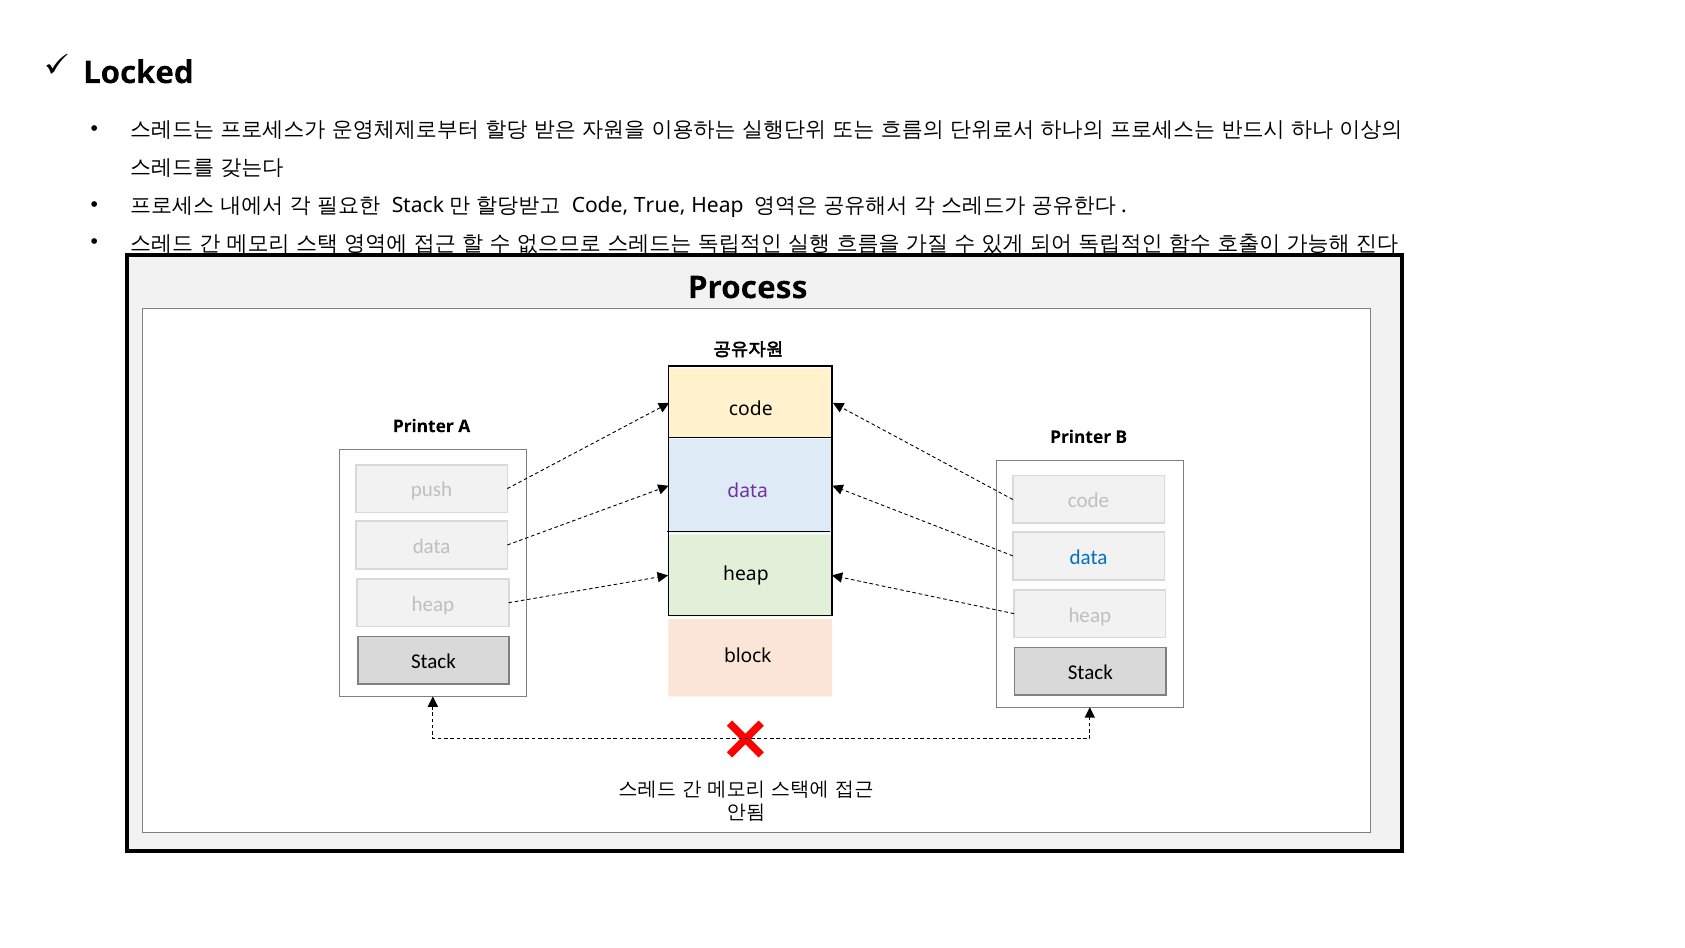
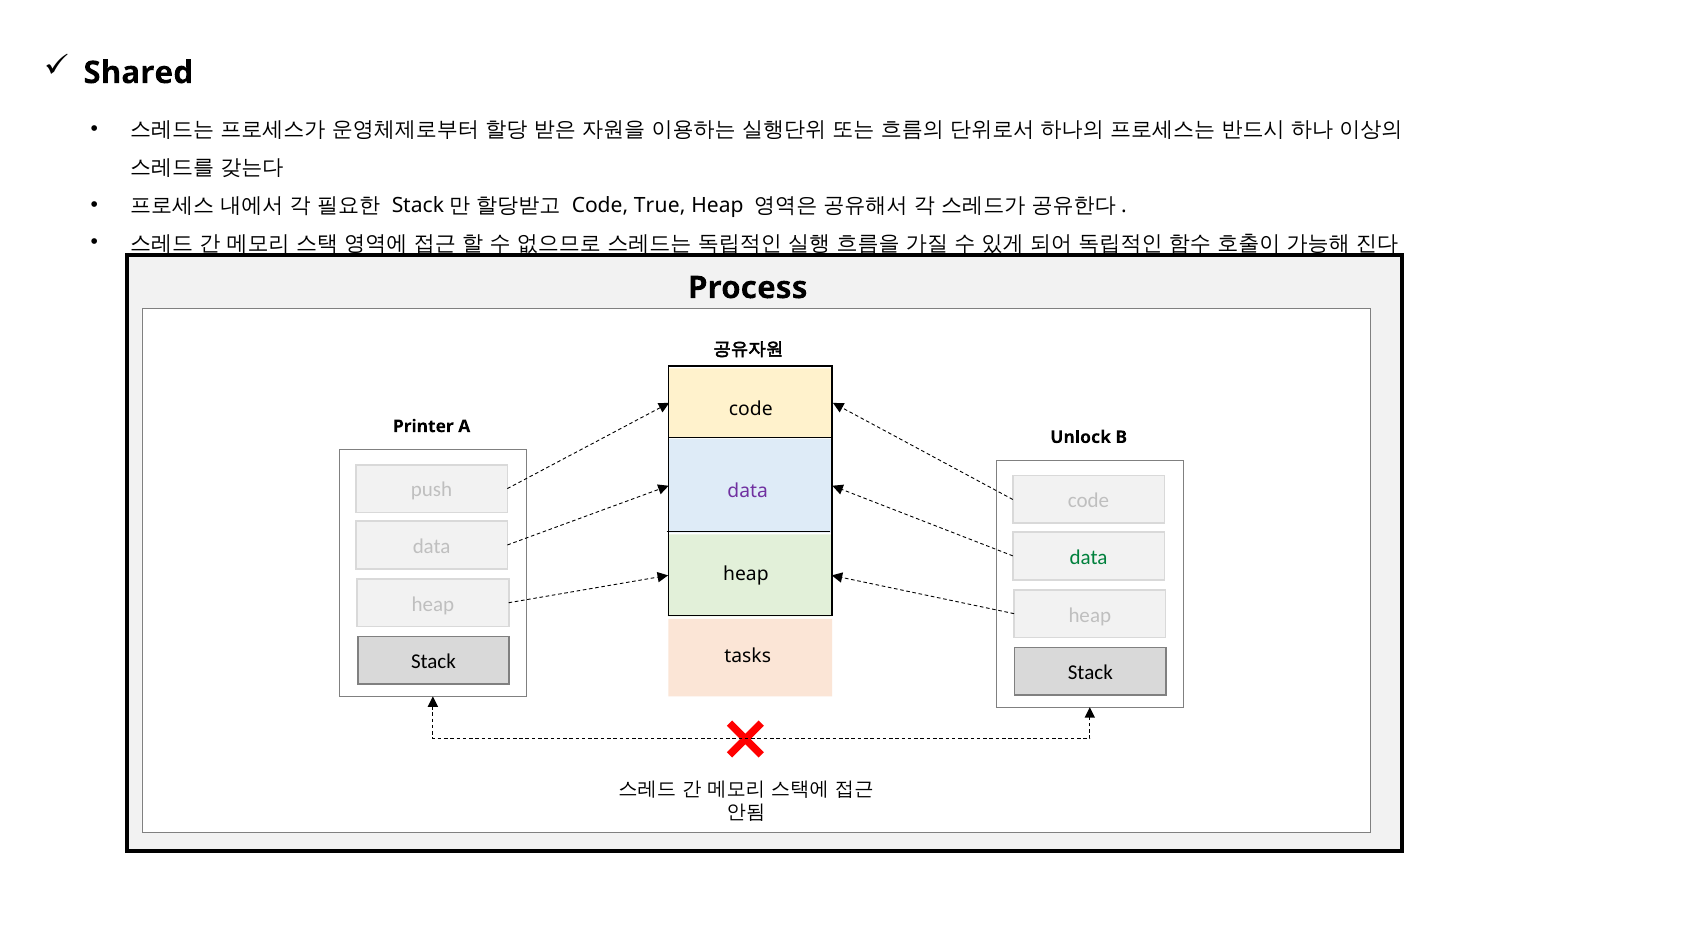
Locked: Locked -> Shared
Printer at (1081, 437): Printer -> Unlock
data at (1089, 557) colour: blue -> green
block: block -> tasks
